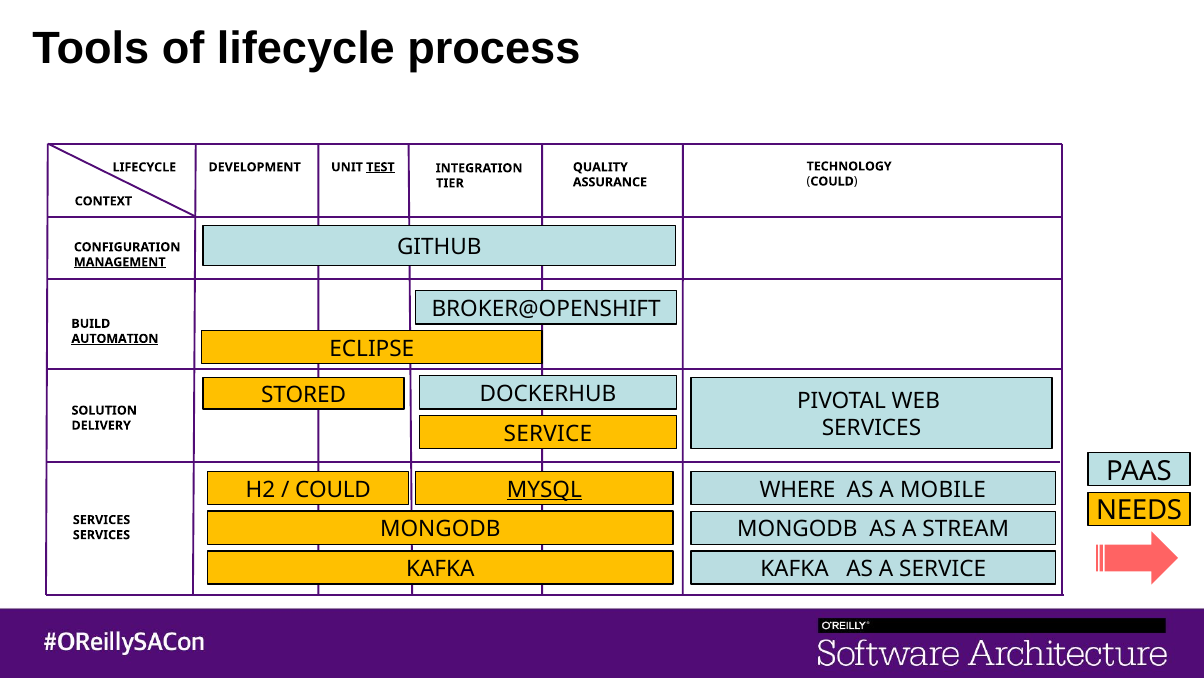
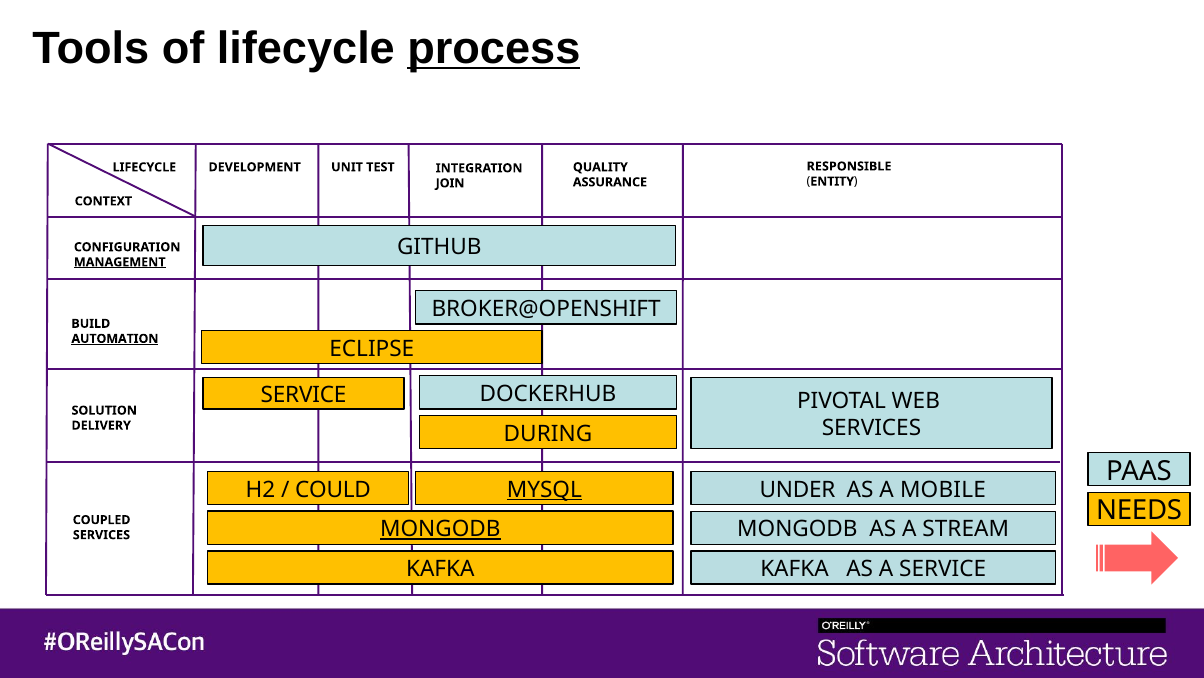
process underline: none -> present
TECHNOLOGY: TECHNOLOGY -> RESPONSIBLE
TEST underline: present -> none
COULD at (832, 181): COULD -> ENTITY
TIER: TIER -> JOIN
STORED at (304, 394): STORED -> SERVICE
SERVICE at (548, 433): SERVICE -> DURING
WHERE: WHERE -> UNDER
SERVICES at (102, 519): SERVICES -> COUPLED
MONGODB at (440, 529) underline: none -> present
